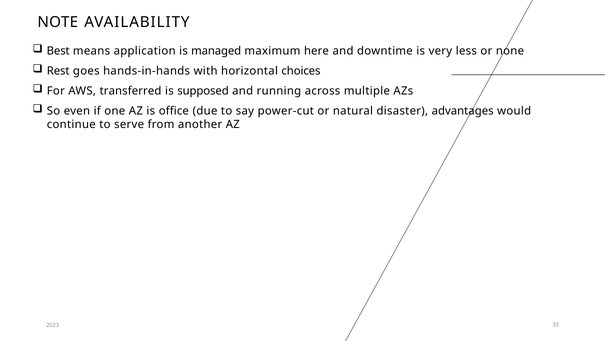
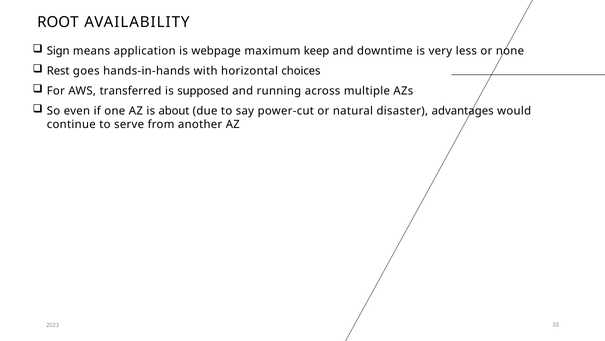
NOTE: NOTE -> ROOT
Best: Best -> Sign
managed: managed -> webpage
here: here -> keep
office: office -> about
